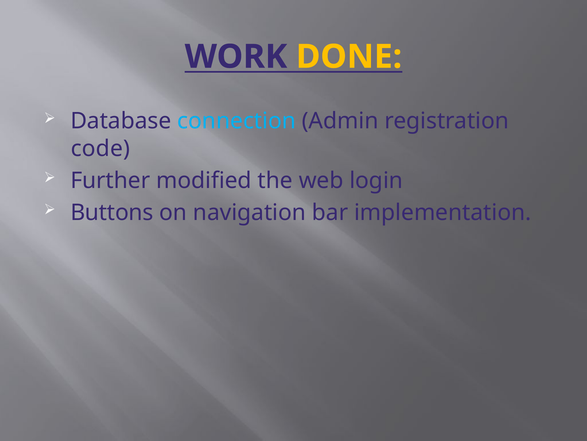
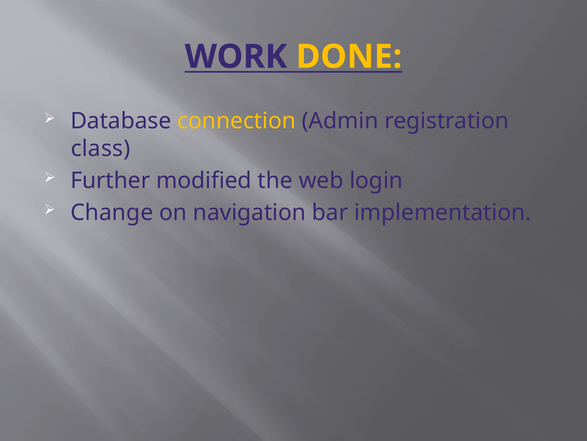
connection colour: light blue -> yellow
code: code -> class
Buttons: Buttons -> Change
